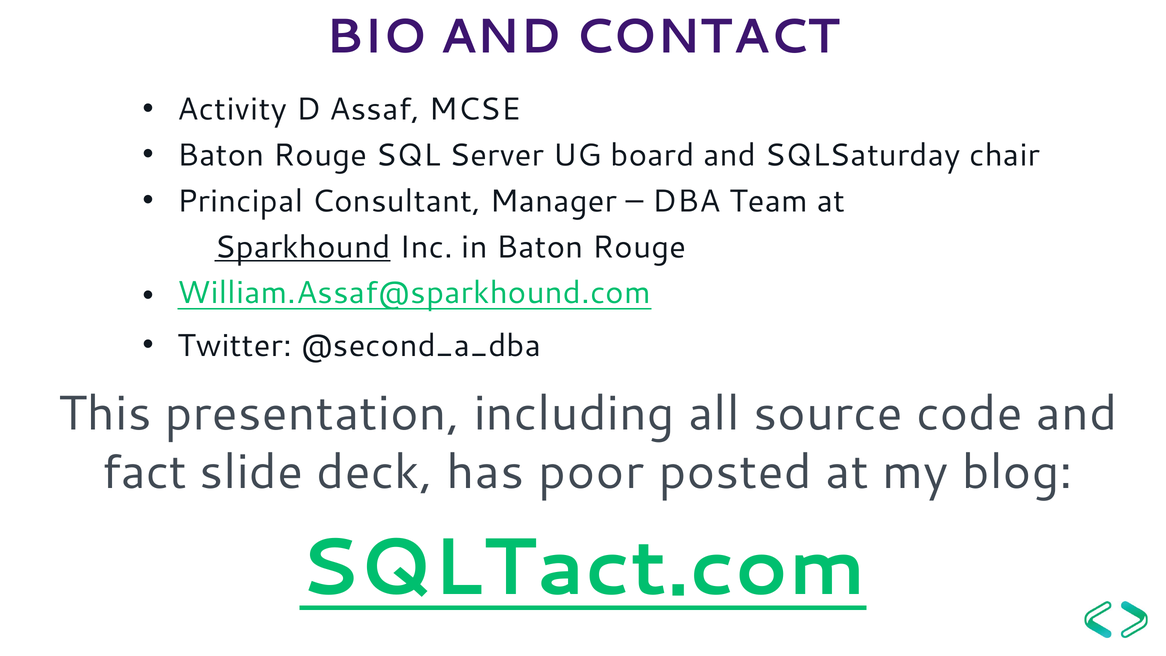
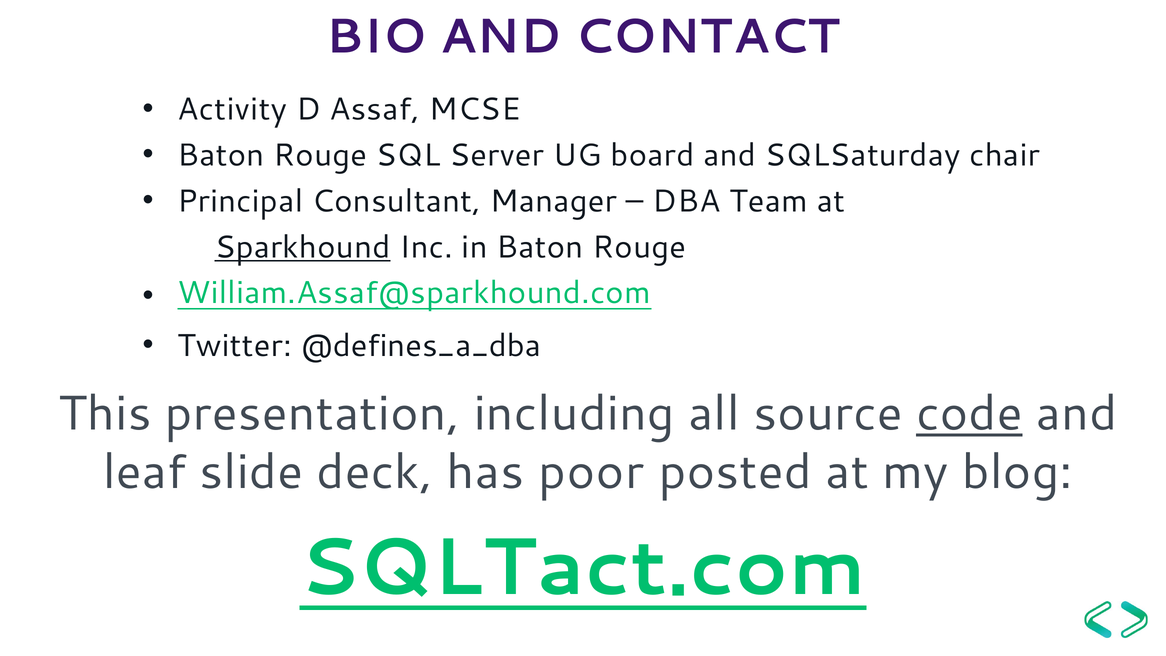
@second_a_dba: @second_a_dba -> @defines_a_dba
code underline: none -> present
fact: fact -> leaf
